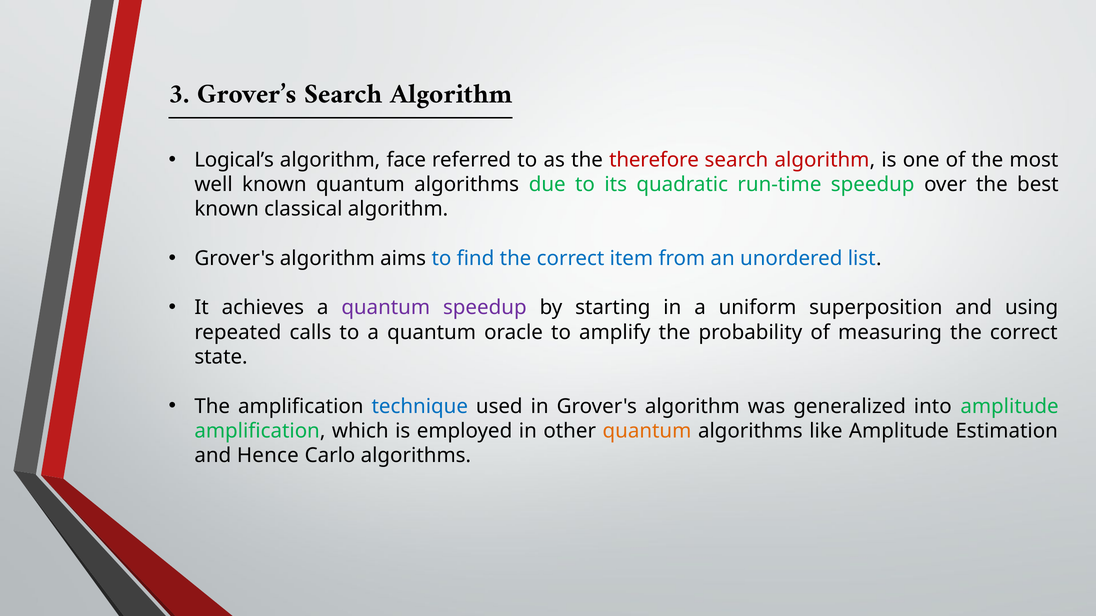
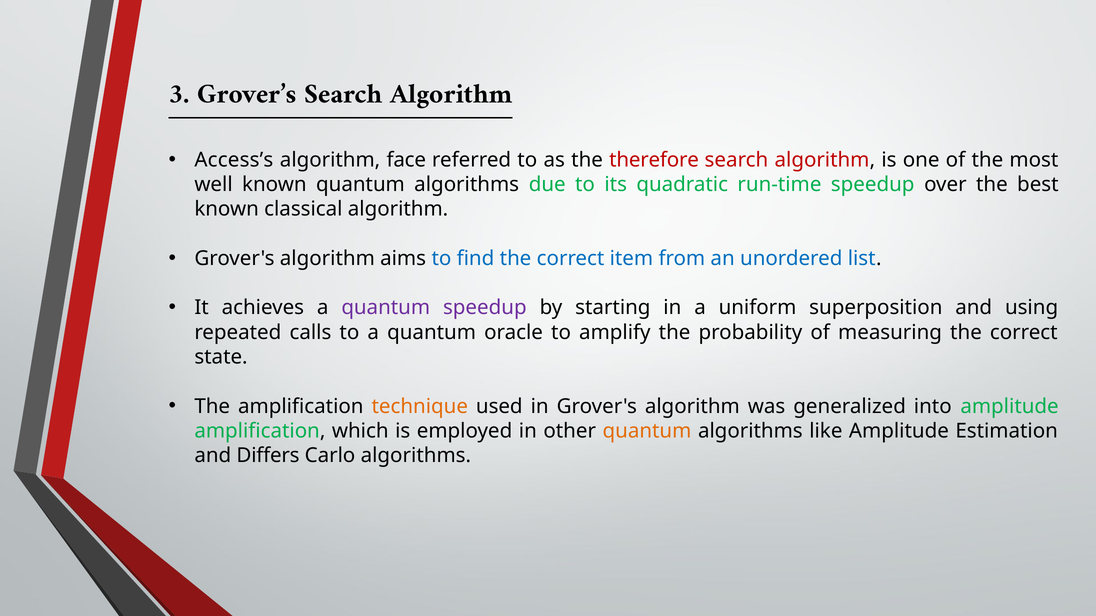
Logical’s: Logical’s -> Access’s
technique colour: blue -> orange
Hence: Hence -> Differs
